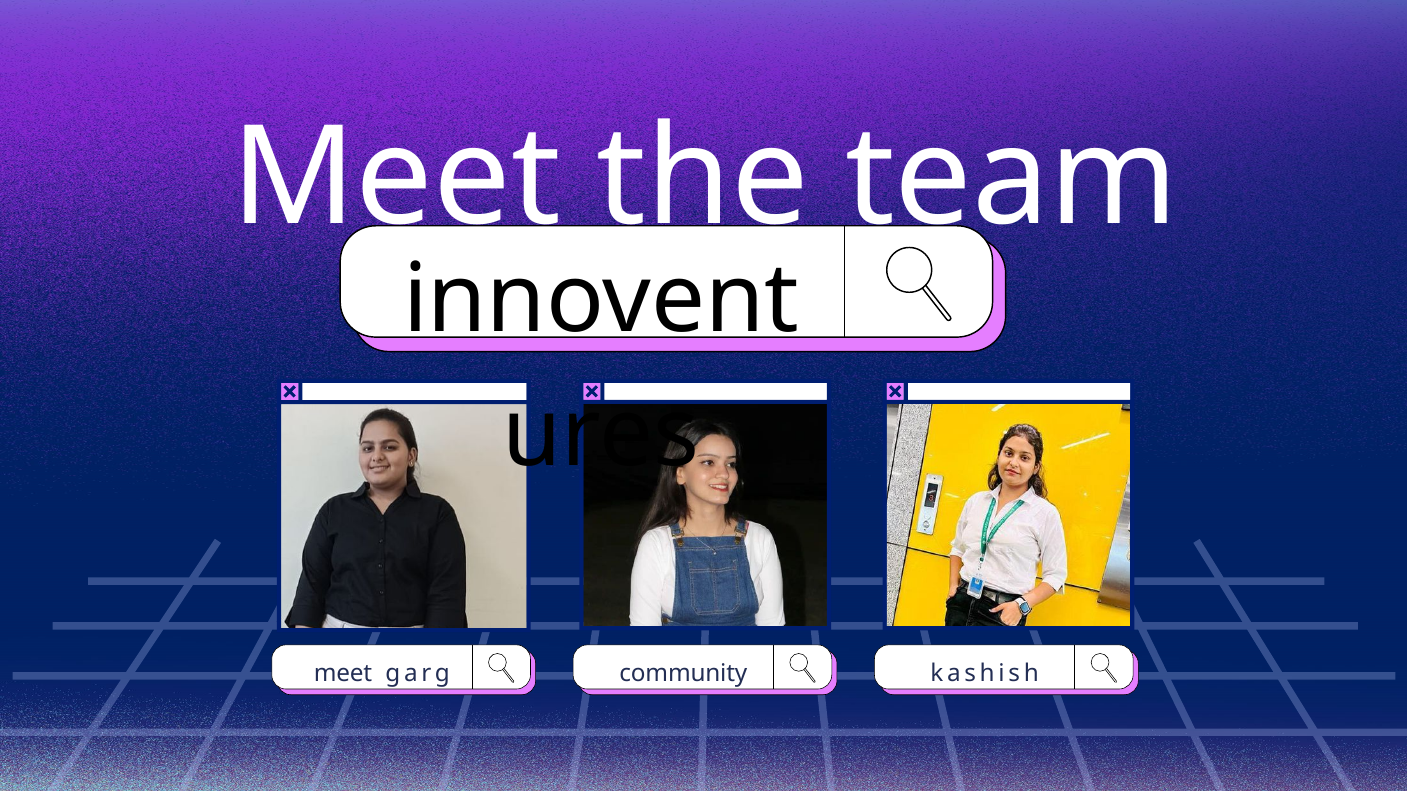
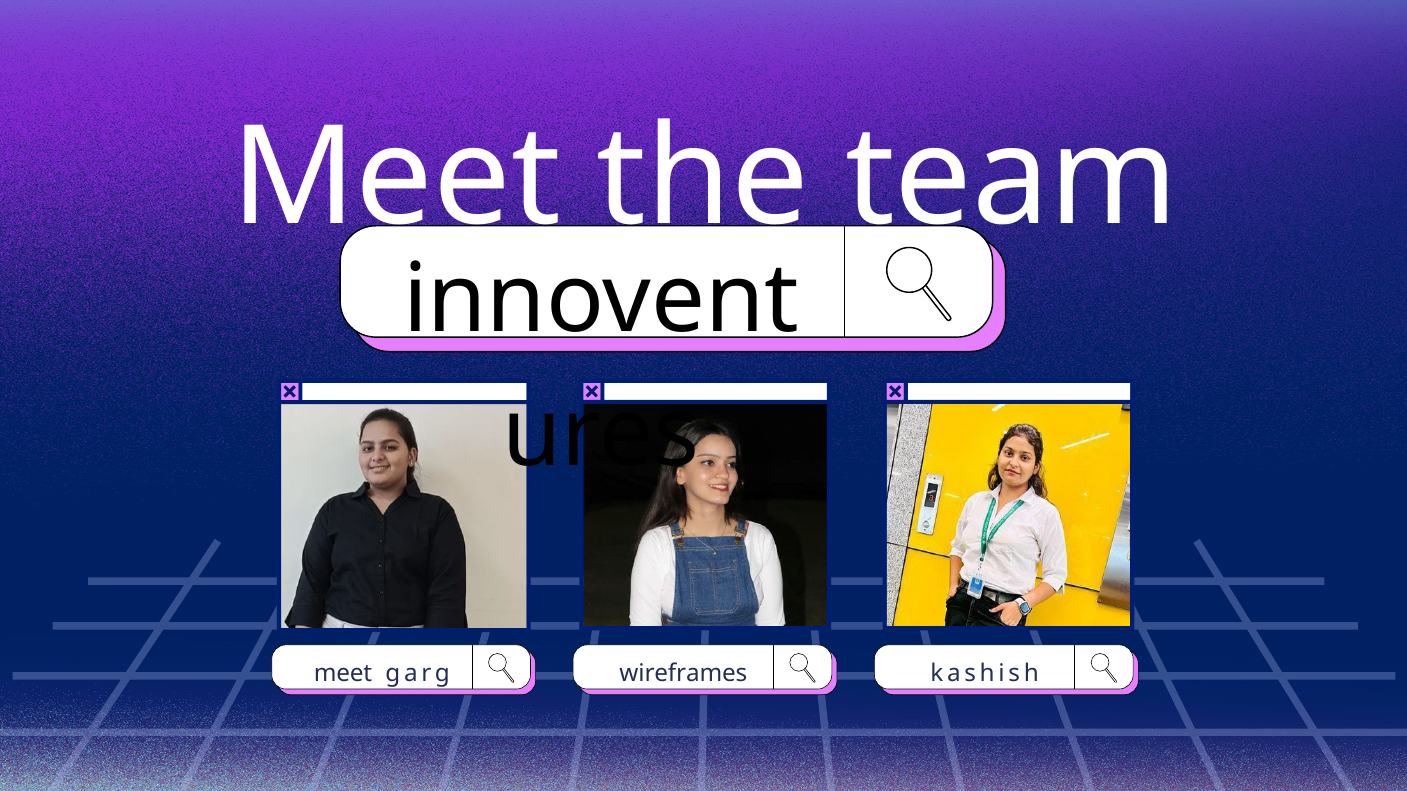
community: community -> wireframes
